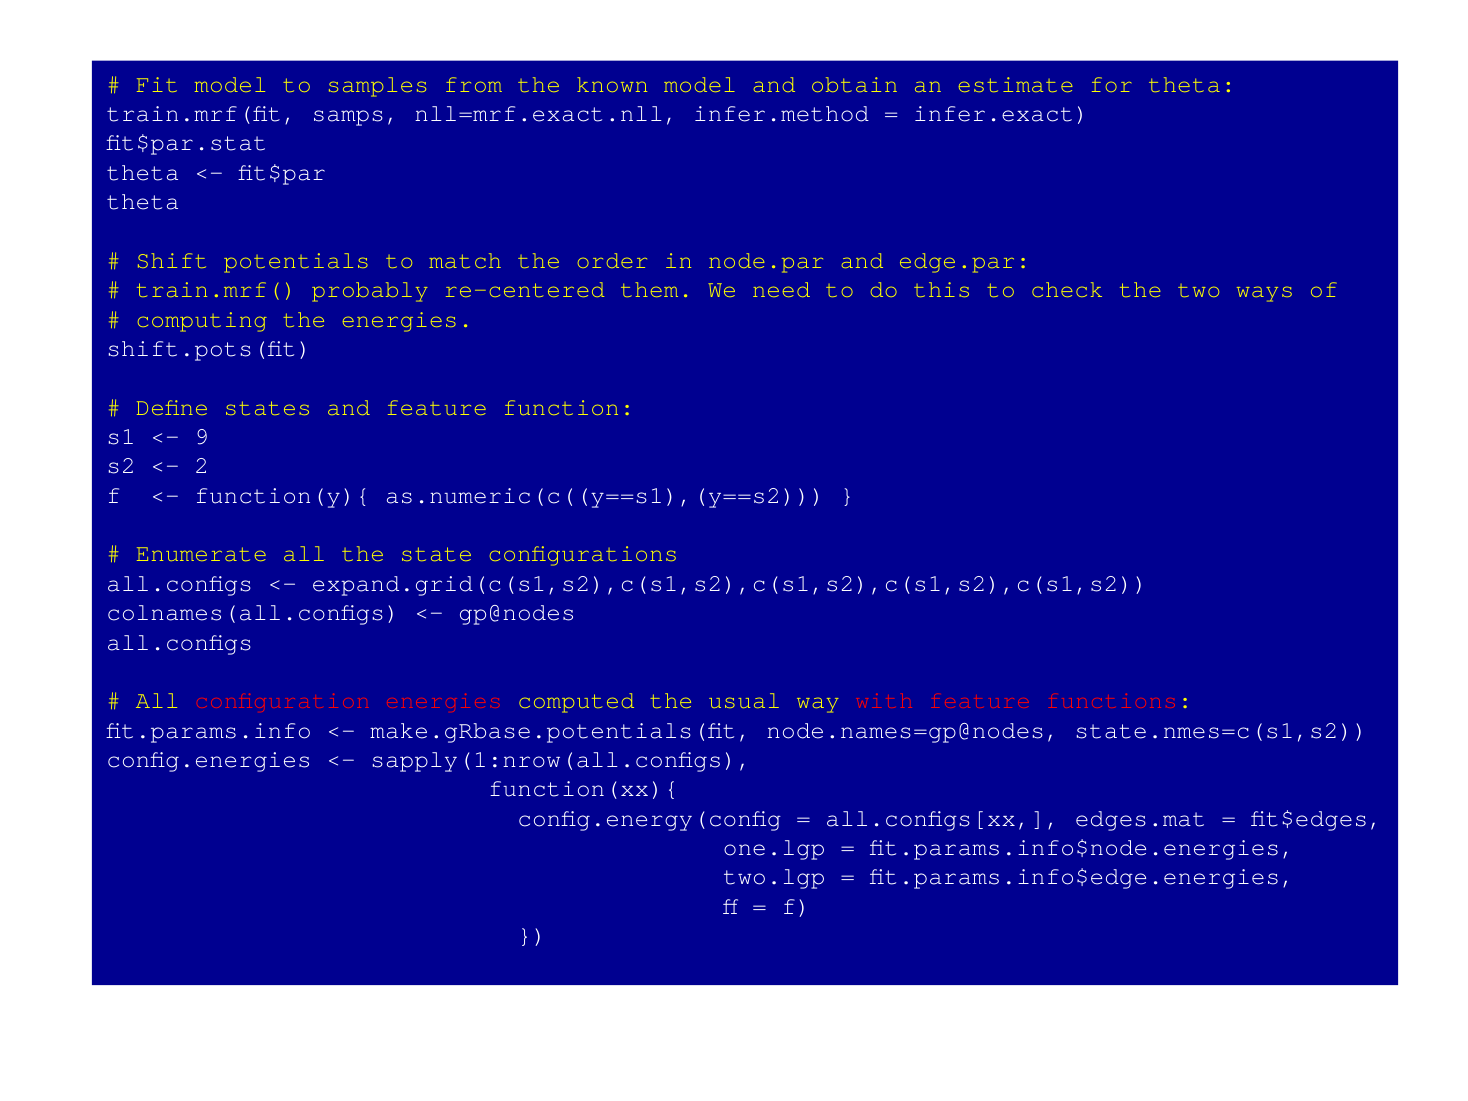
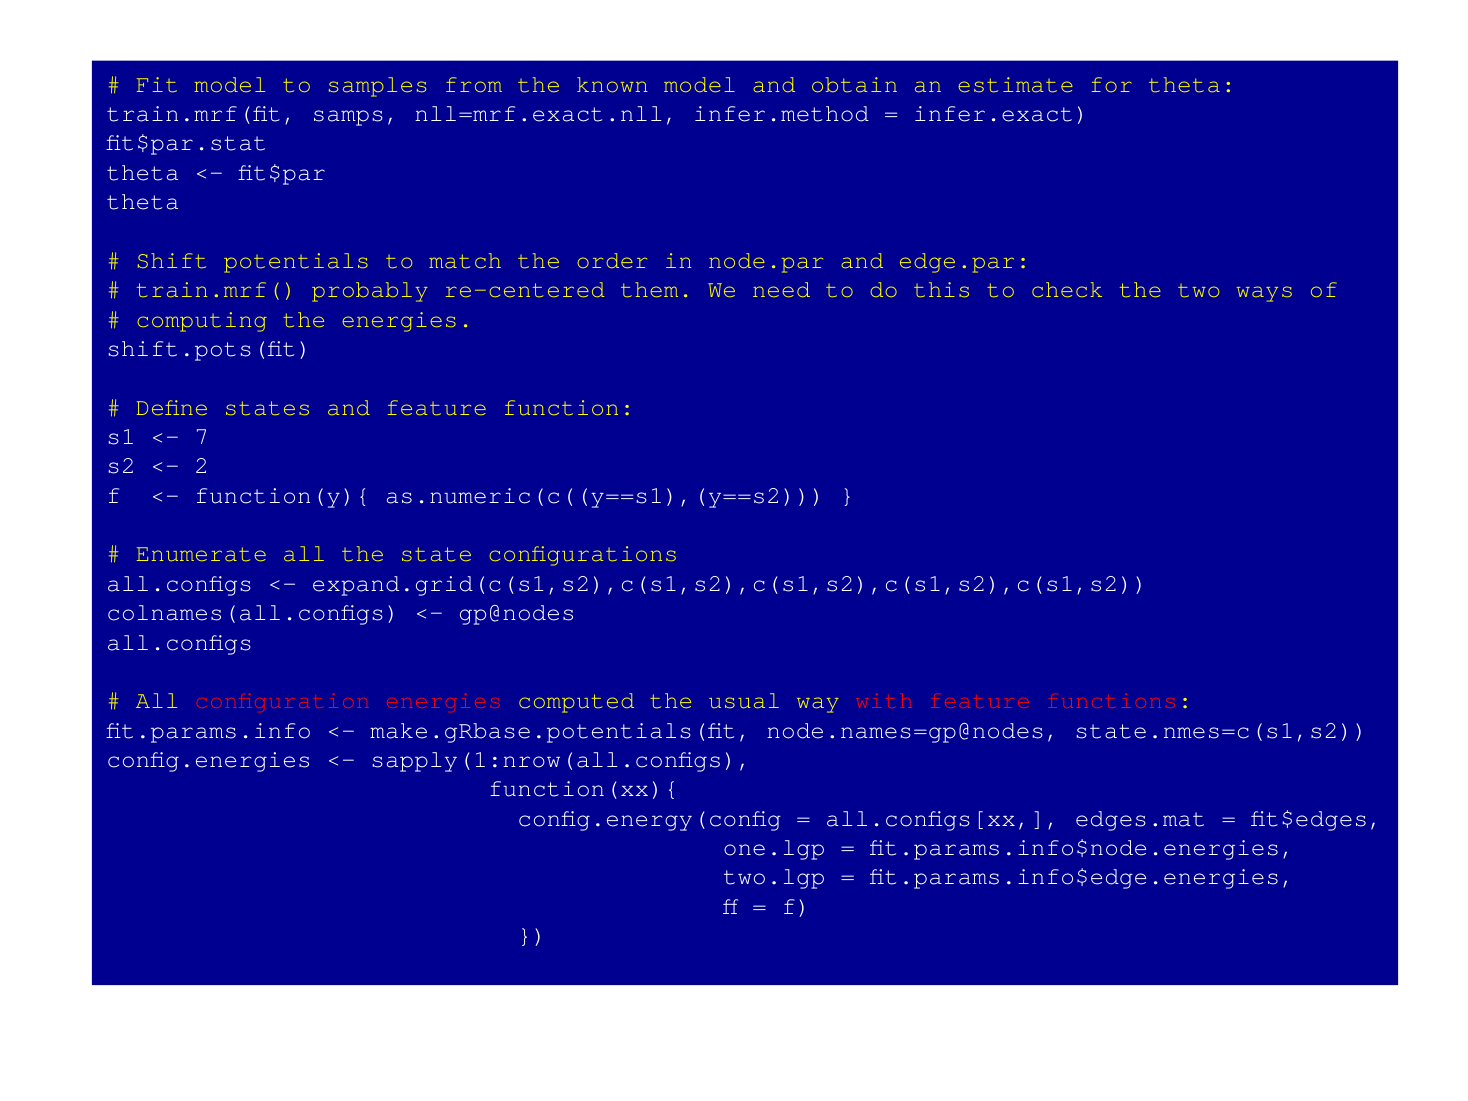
9: 9 -> 7
